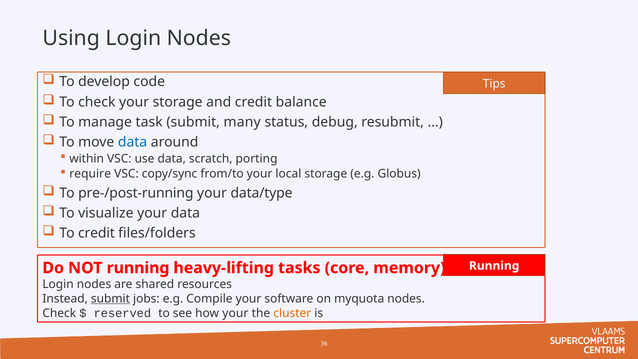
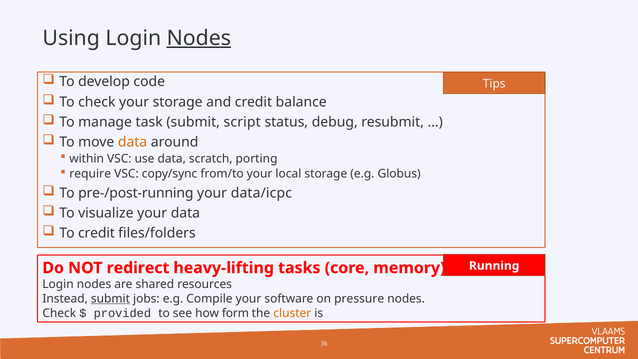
Nodes at (199, 38) underline: none -> present
many: many -> script
data at (133, 142) colour: blue -> orange
data/type: data/type -> data/icpc
NOT running: running -> redirect
myquota: myquota -> pressure
reserved: reserved -> provided
how your: your -> form
